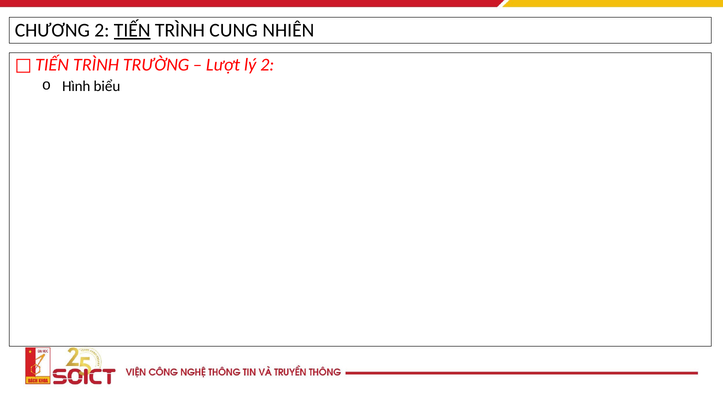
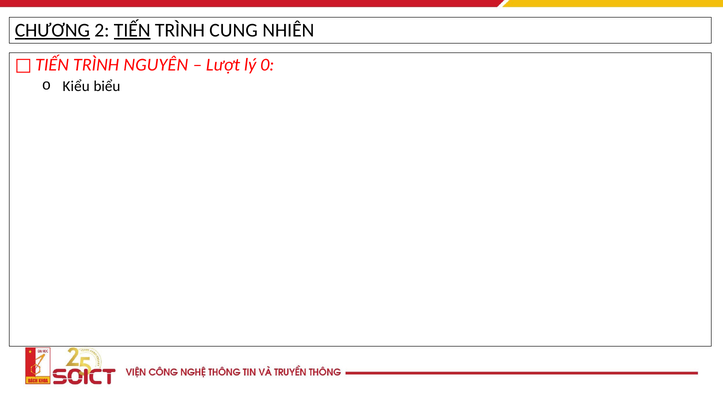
CHƯƠNG underline: none -> present
TRƯỜNG: TRƯỜNG -> NGUYÊN
lý 2: 2 -> 0
Hình: Hình -> Kiểu
